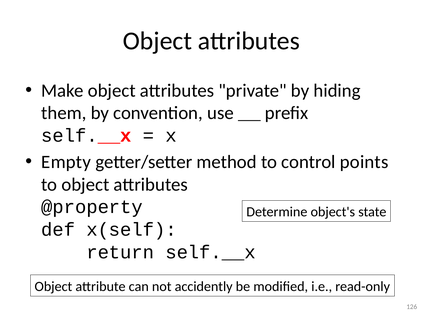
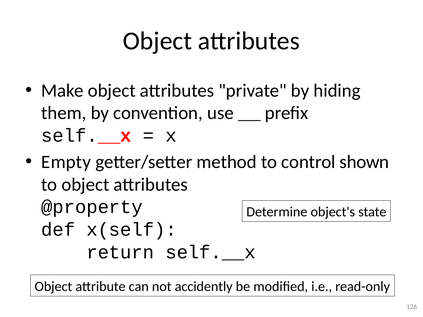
points: points -> shown
